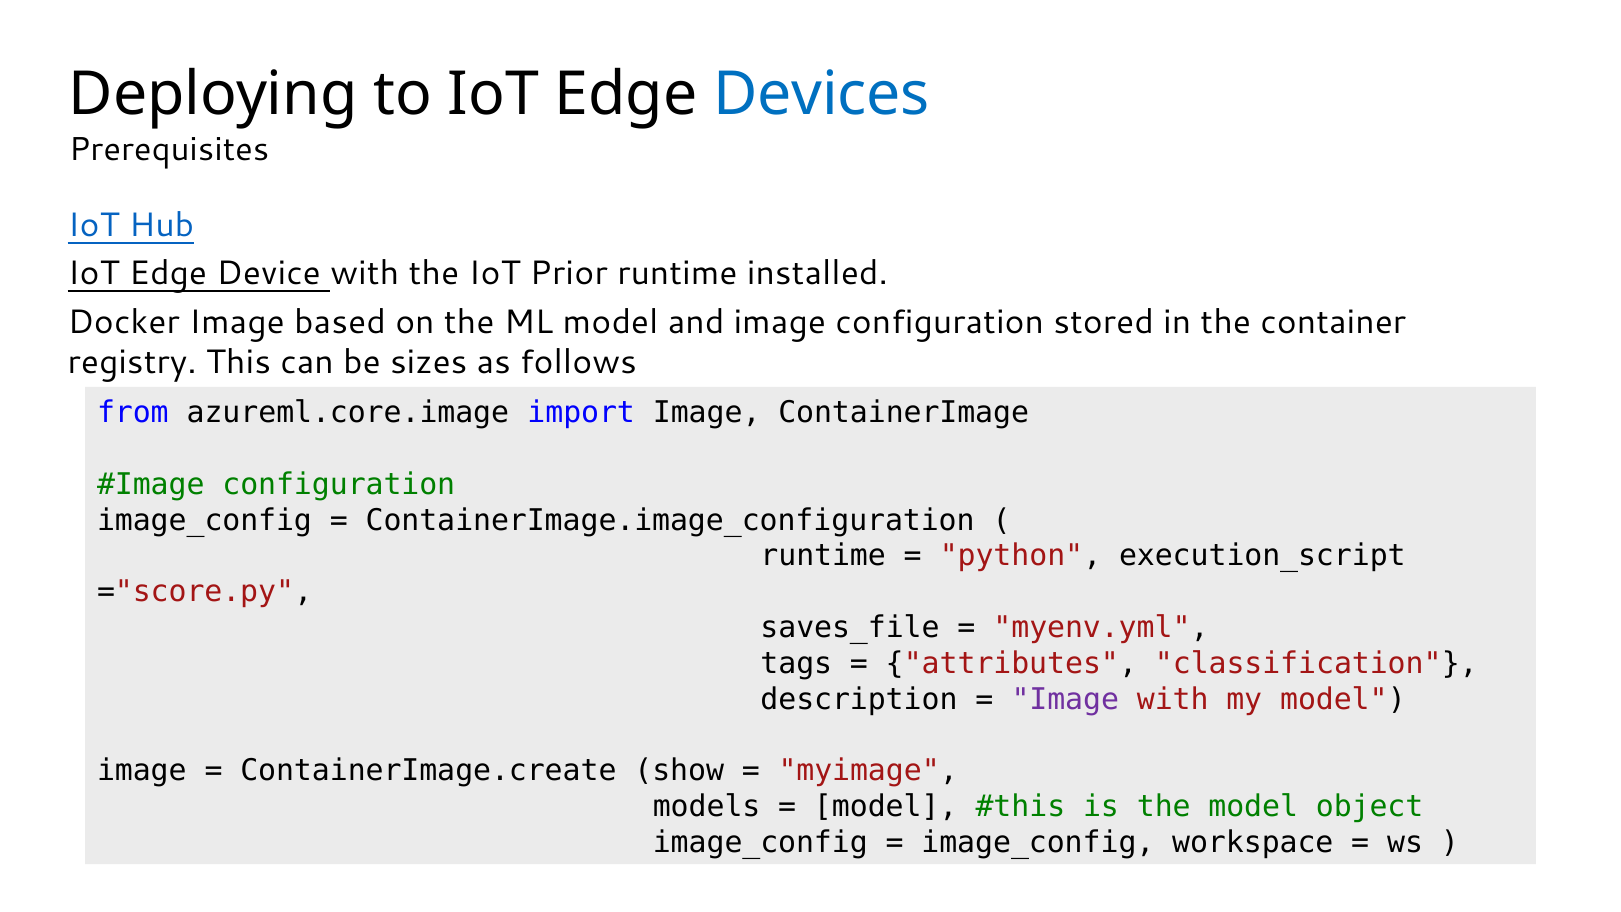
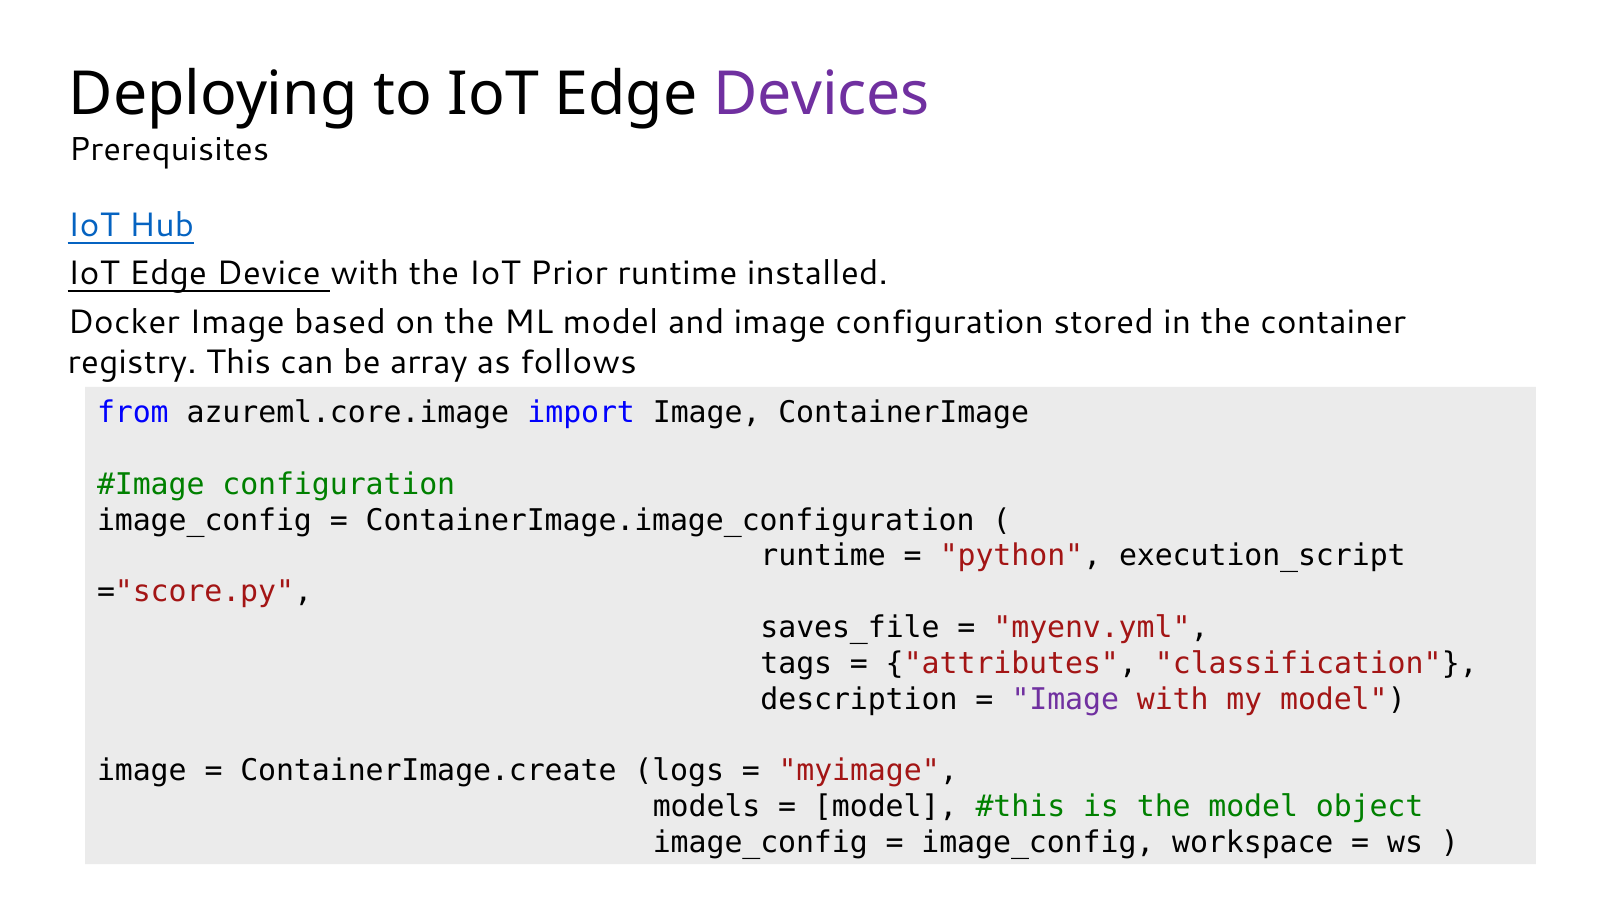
Devices colour: blue -> purple
sizes: sizes -> array
show: show -> logs
